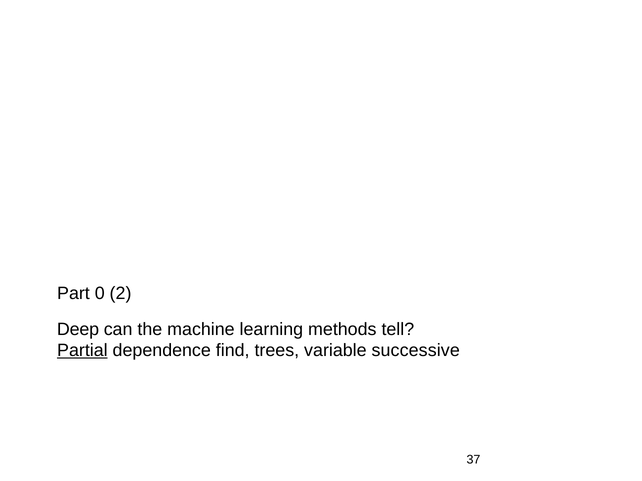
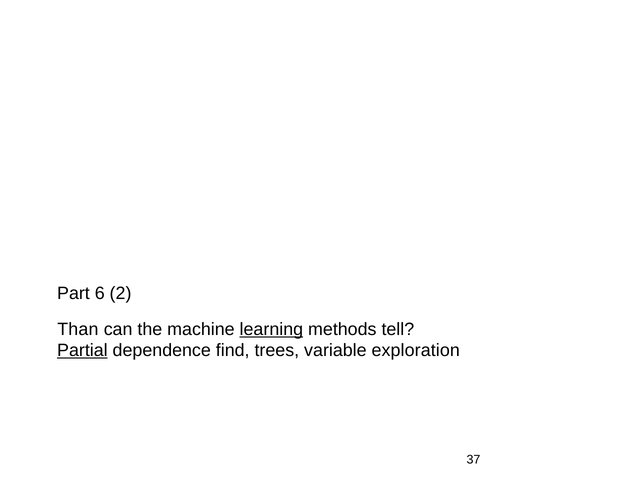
0: 0 -> 6
Deep: Deep -> Than
learning underline: none -> present
successive: successive -> exploration
